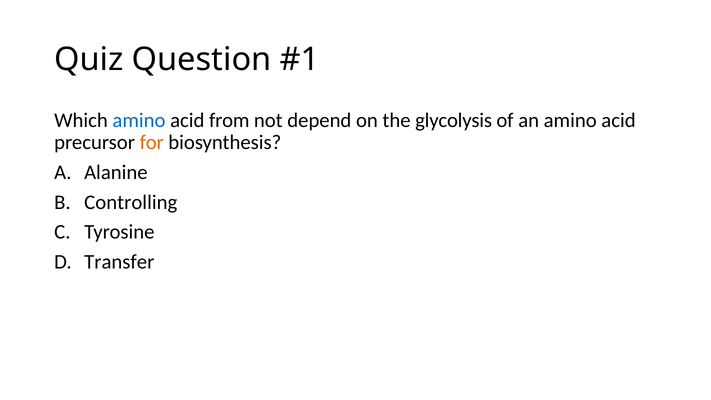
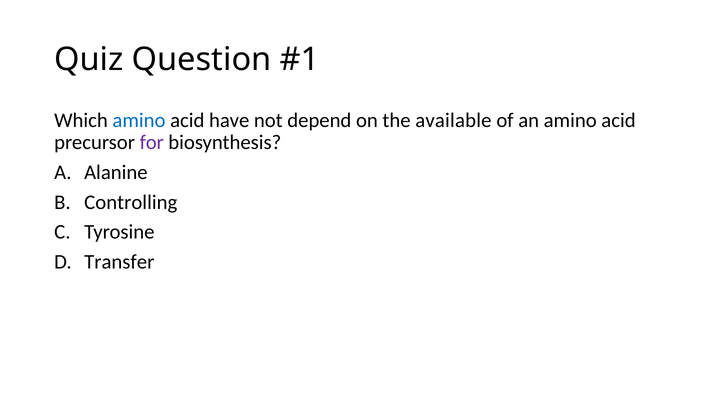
from: from -> have
glycolysis: glycolysis -> available
for colour: orange -> purple
